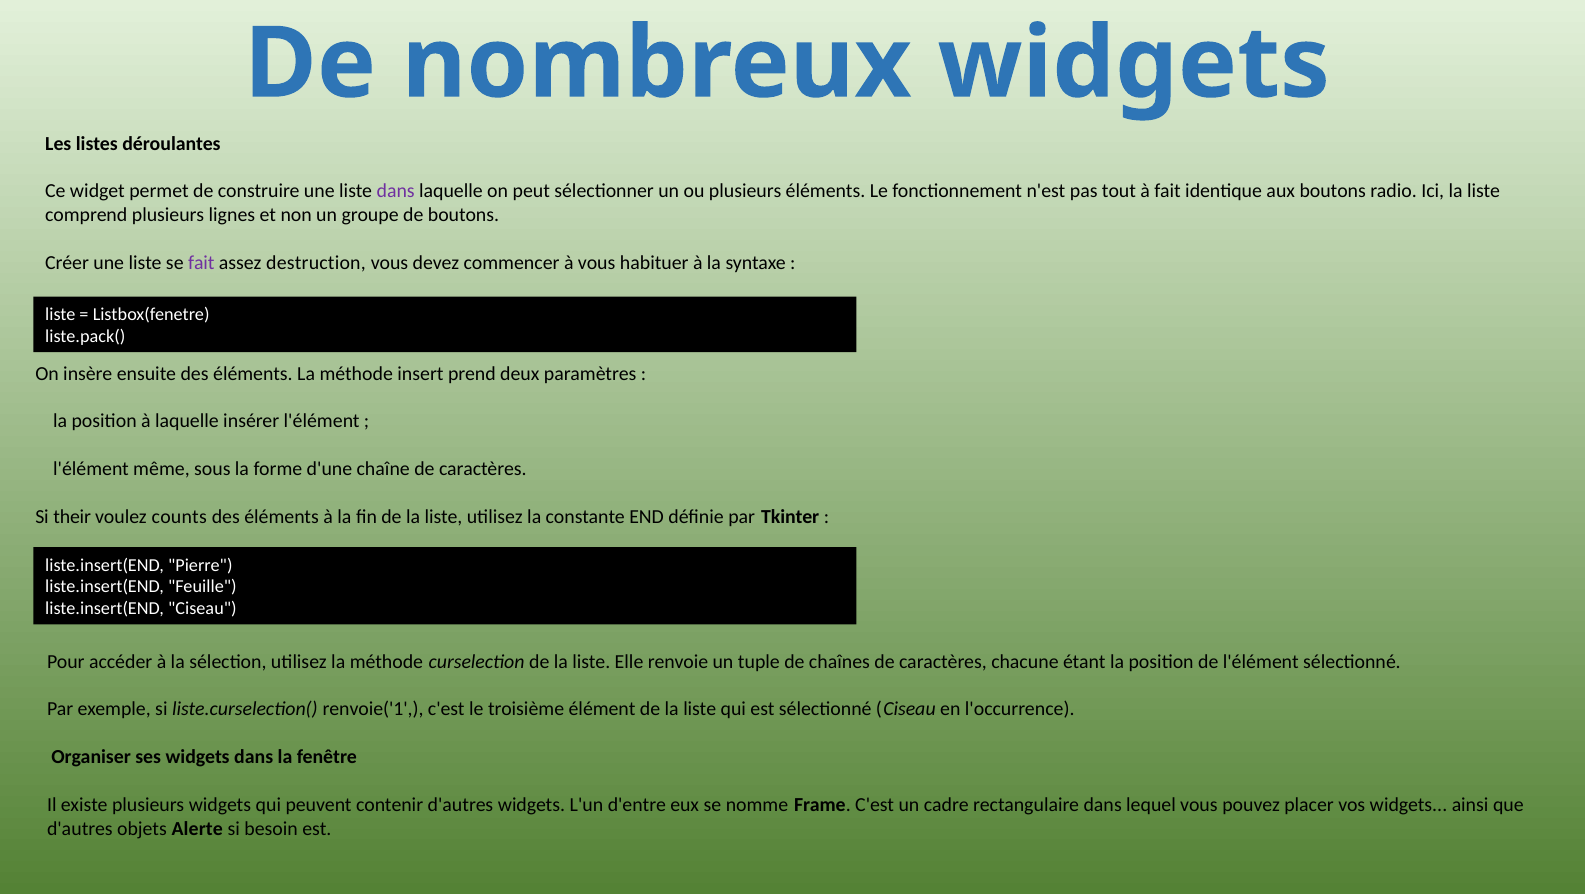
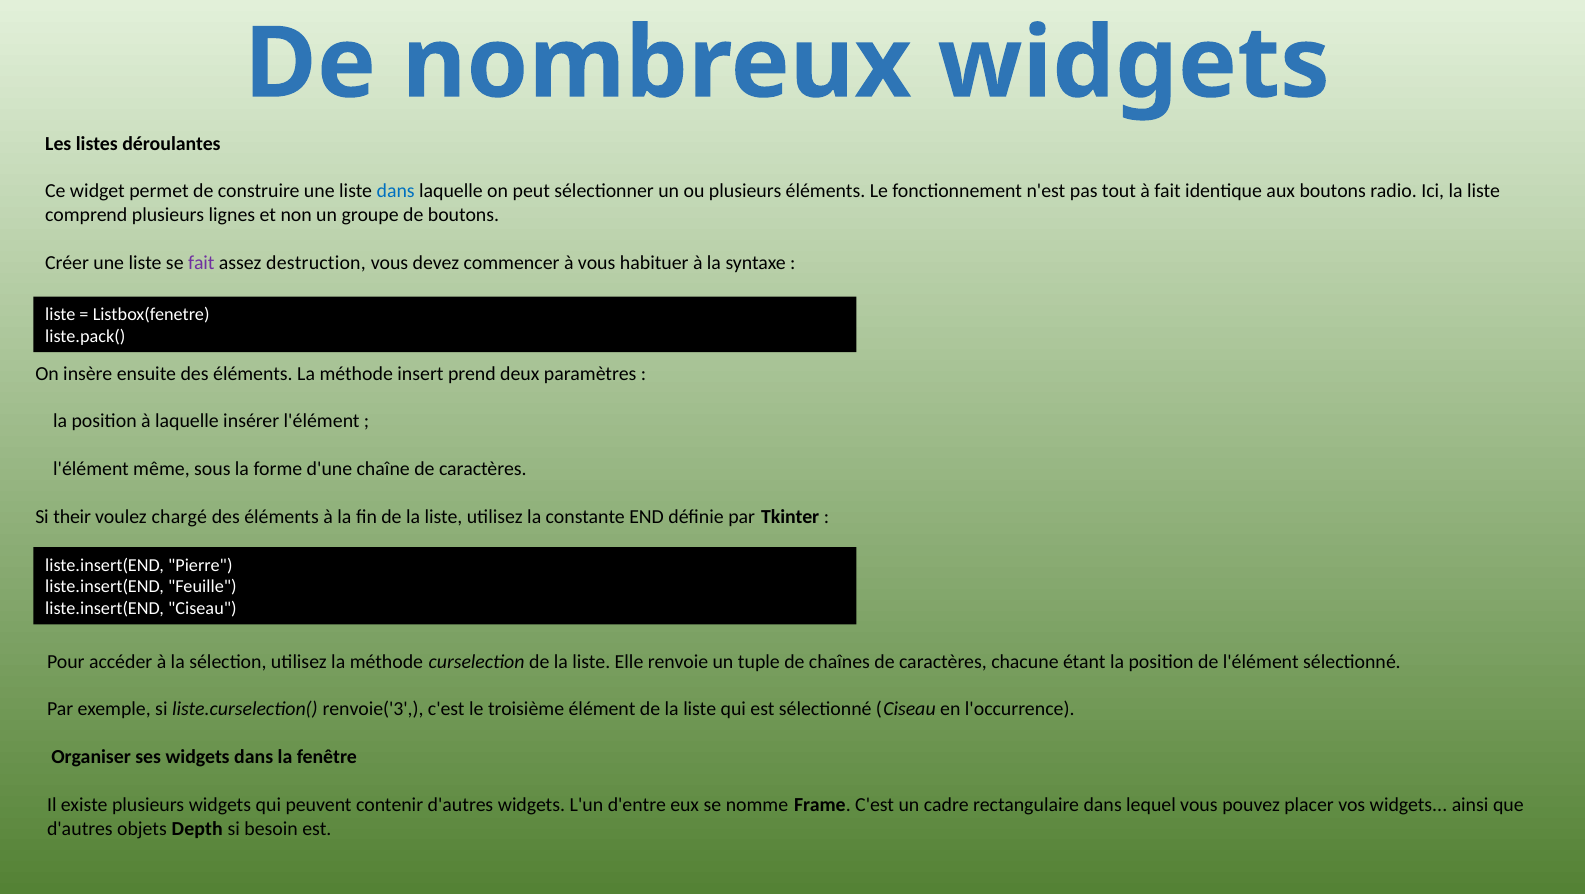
dans at (396, 191) colour: purple -> blue
counts: counts -> chargé
renvoie('1: renvoie('1 -> renvoie('3
Alerte: Alerte -> Depth
